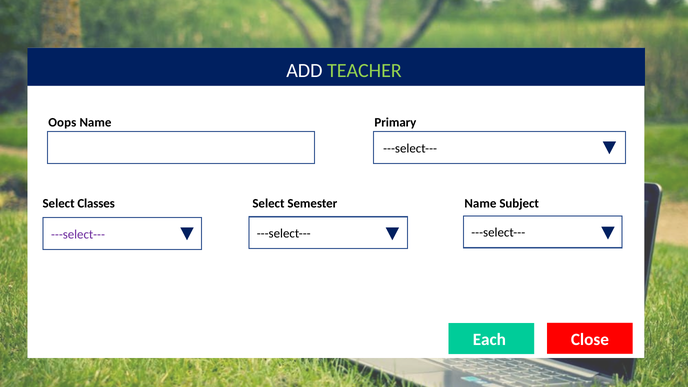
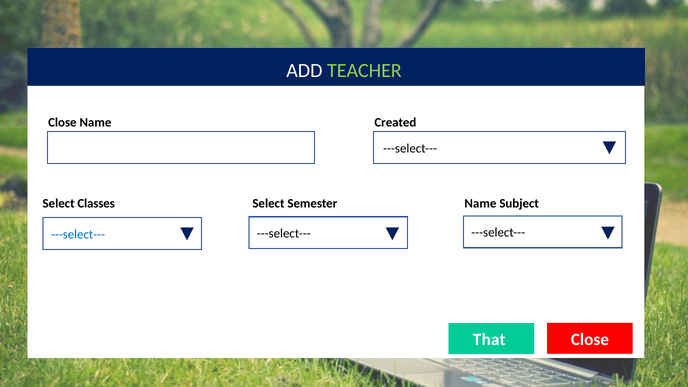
Oops at (62, 123): Oops -> Close
Primary: Primary -> Created
---select--- at (78, 235) colour: purple -> blue
Each: Each -> That
